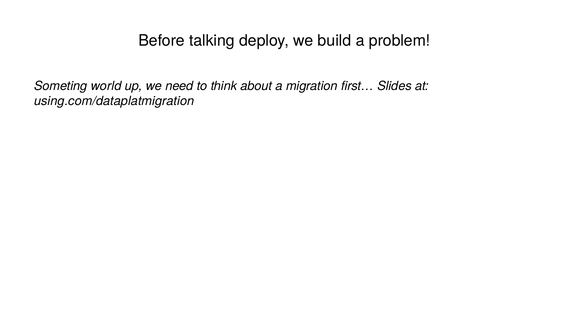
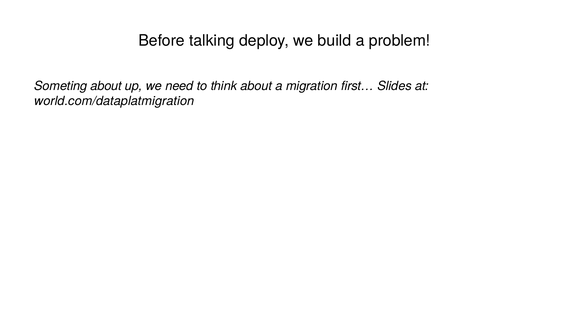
Someting world: world -> about
using.com/dataplatmigration: using.com/dataplatmigration -> world.com/dataplatmigration
